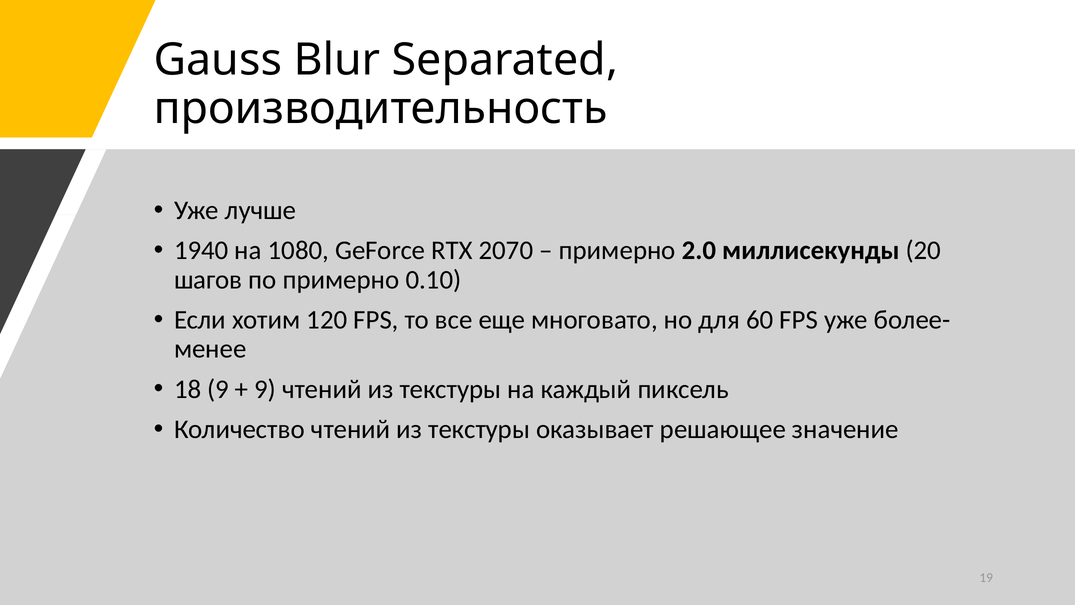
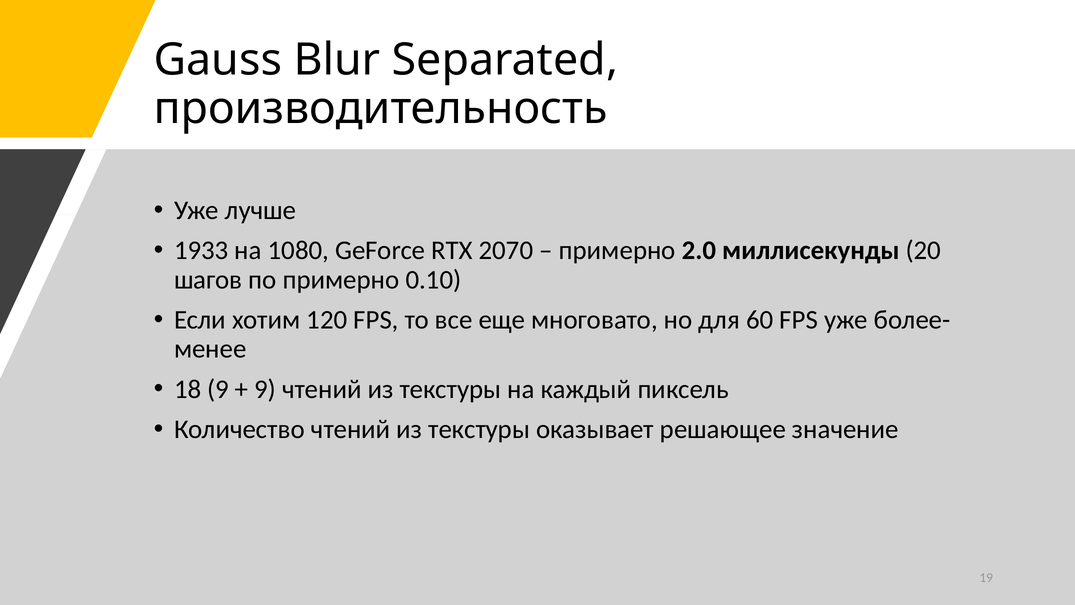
1940: 1940 -> 1933
